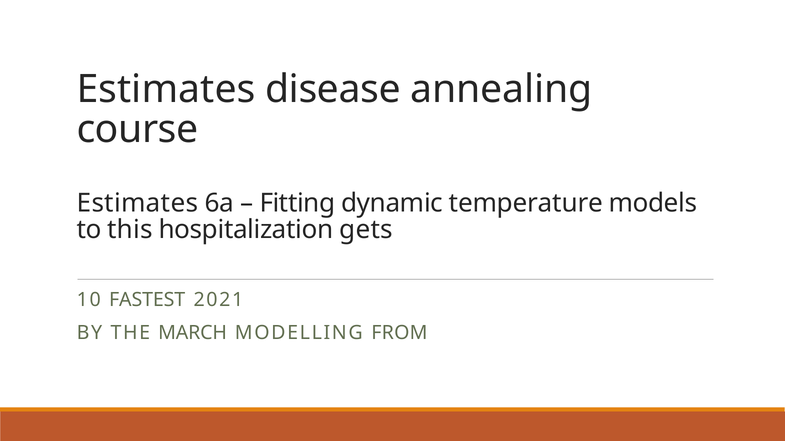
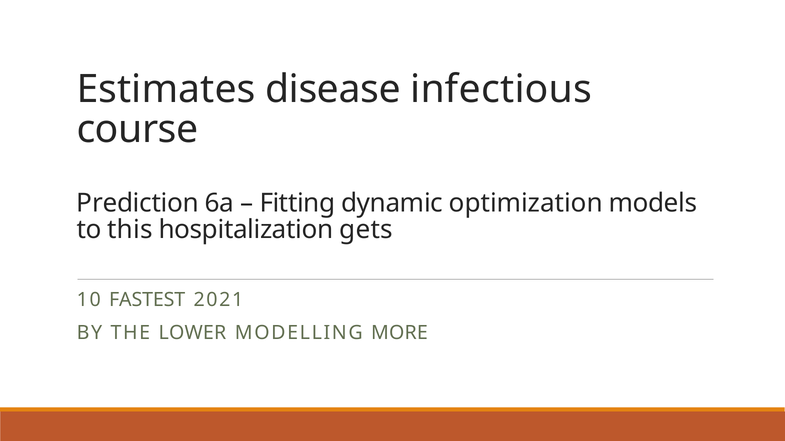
annealing: annealing -> infectious
Estimates at (137, 203): Estimates -> Prediction
temperature: temperature -> optimization
MARCH: MARCH -> LOWER
FROM: FROM -> MORE
